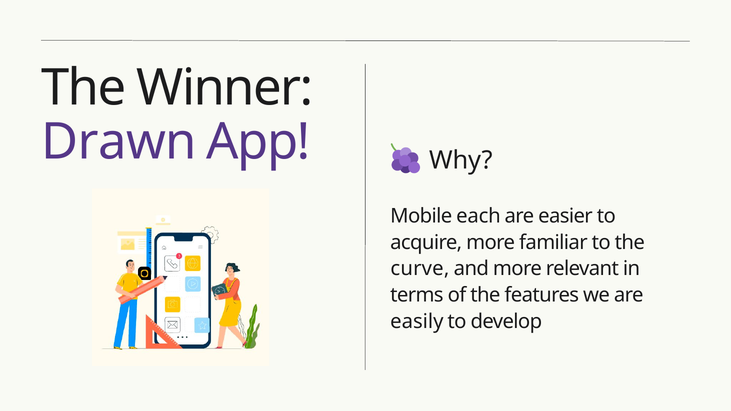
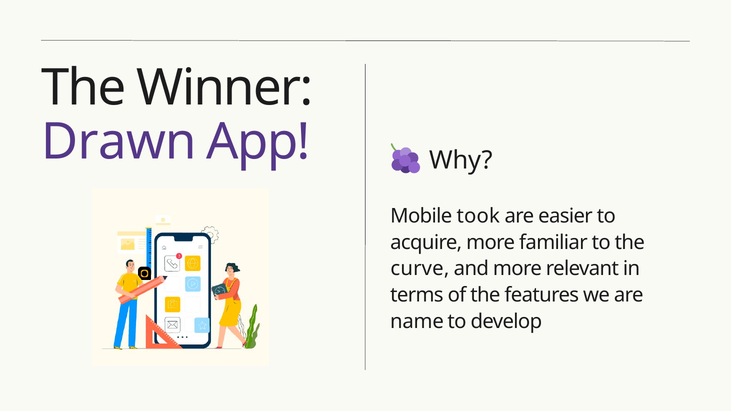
each: each -> took
easily: easily -> name
